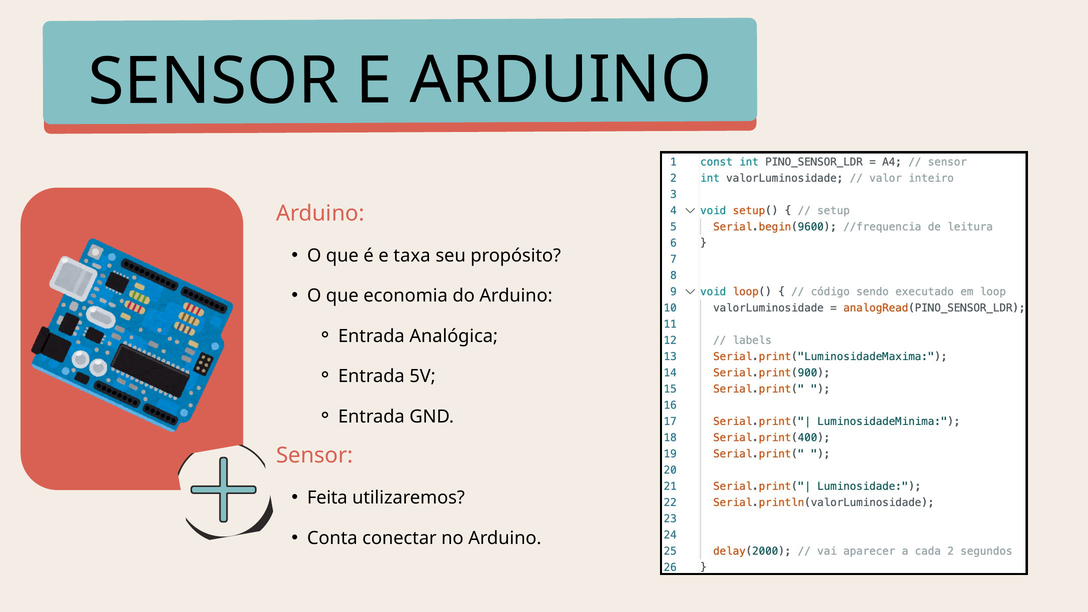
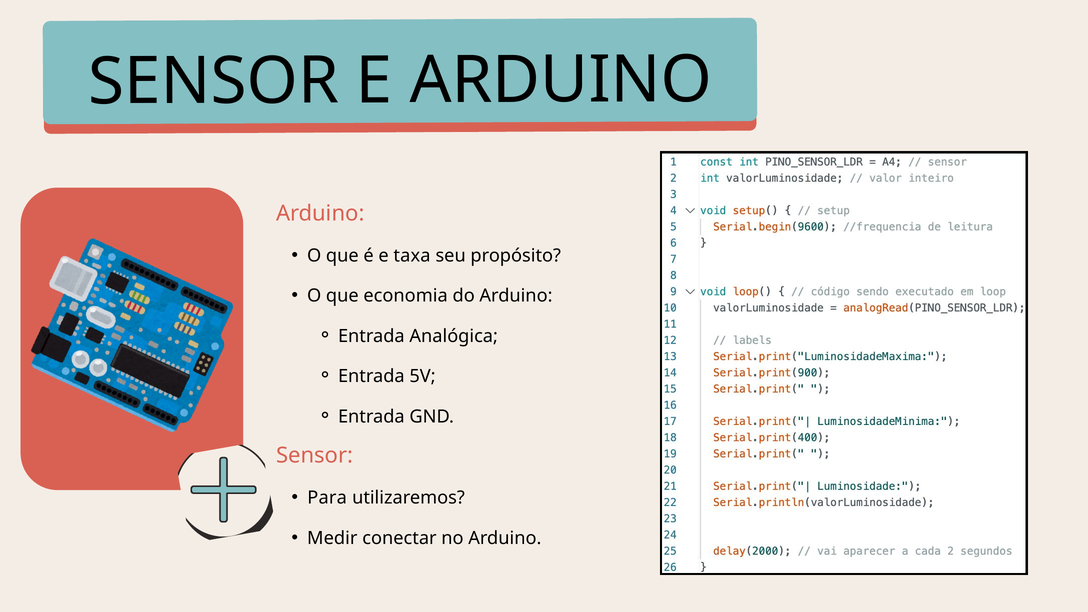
Feita: Feita -> Para
Conta: Conta -> Medir
